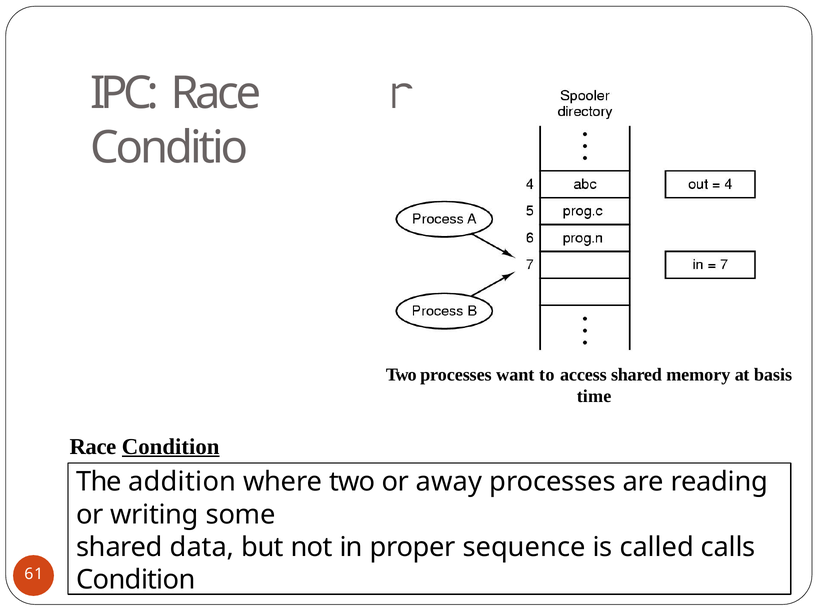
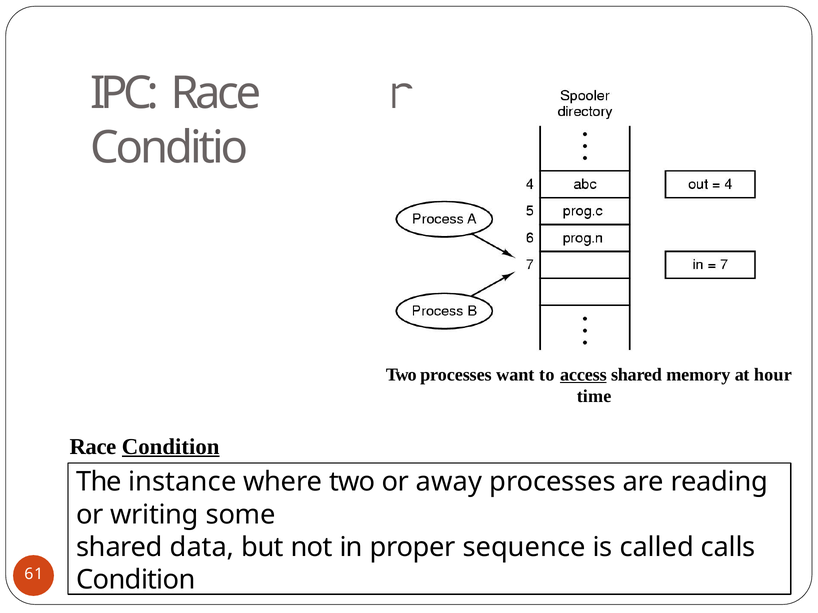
access underline: none -> present
basis: basis -> hour
addition: addition -> instance
